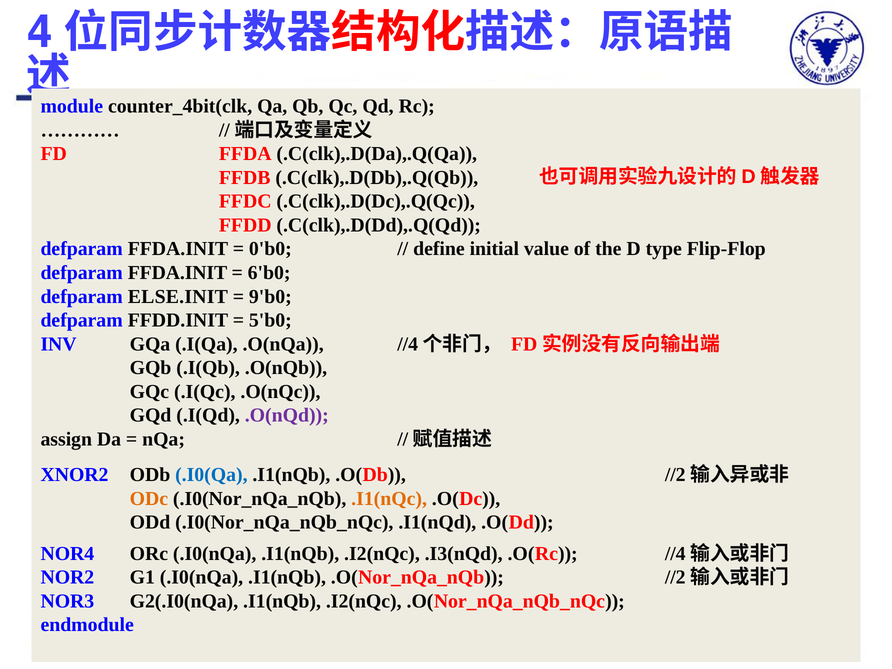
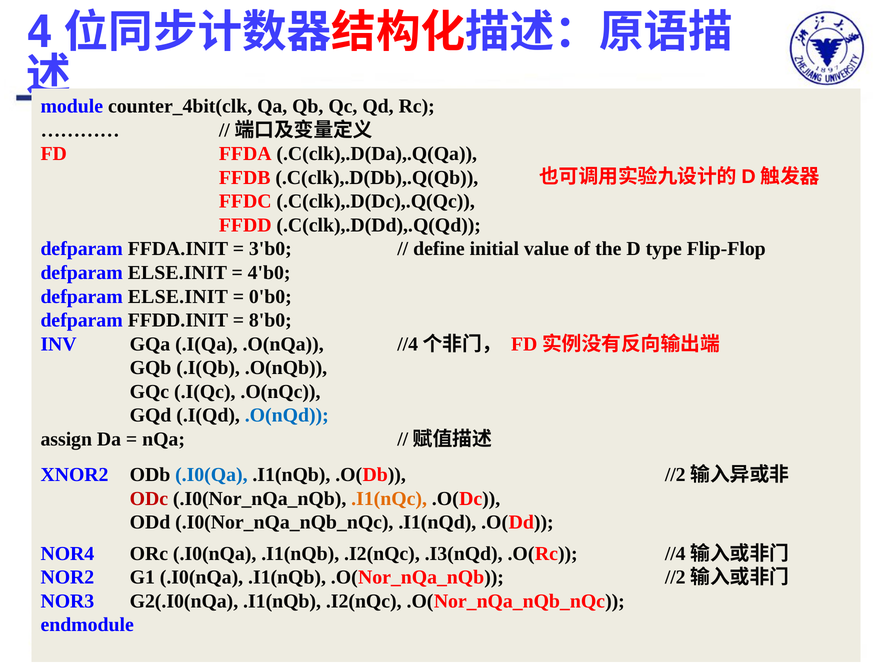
0'b0: 0'b0 -> 3'b0
FFDA.INIT at (178, 273): FFDA.INIT -> ELSE.INIT
6'b0: 6'b0 -> 4'b0
9'b0: 9'b0 -> 0'b0
5'b0: 5'b0 -> 8'b0
.O(nQd colour: purple -> blue
ODc colour: orange -> red
